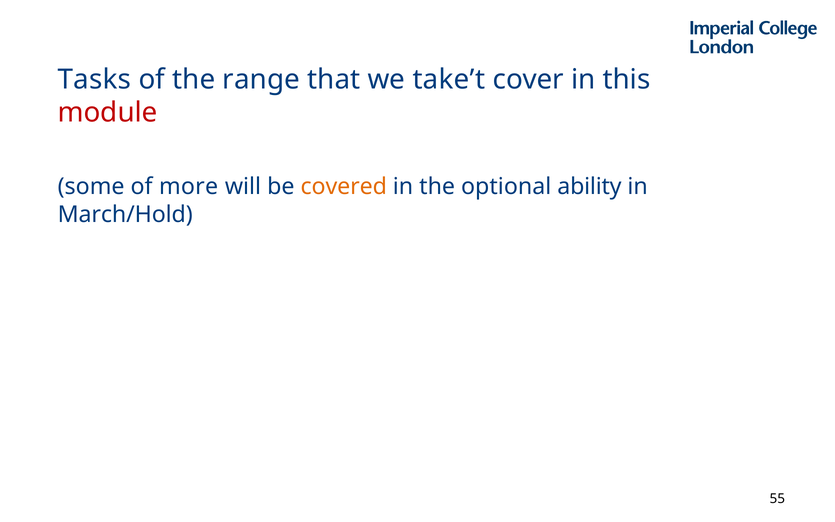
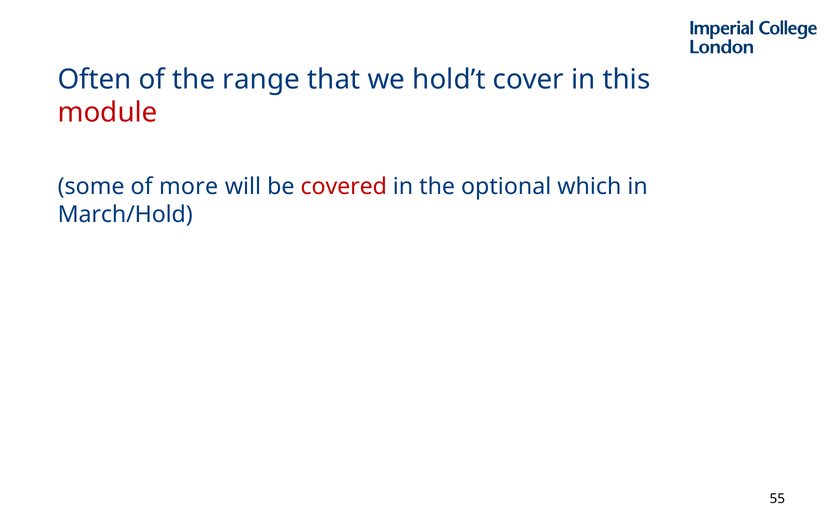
Tasks: Tasks -> Often
take’t: take’t -> hold’t
covered colour: orange -> red
ability: ability -> which
